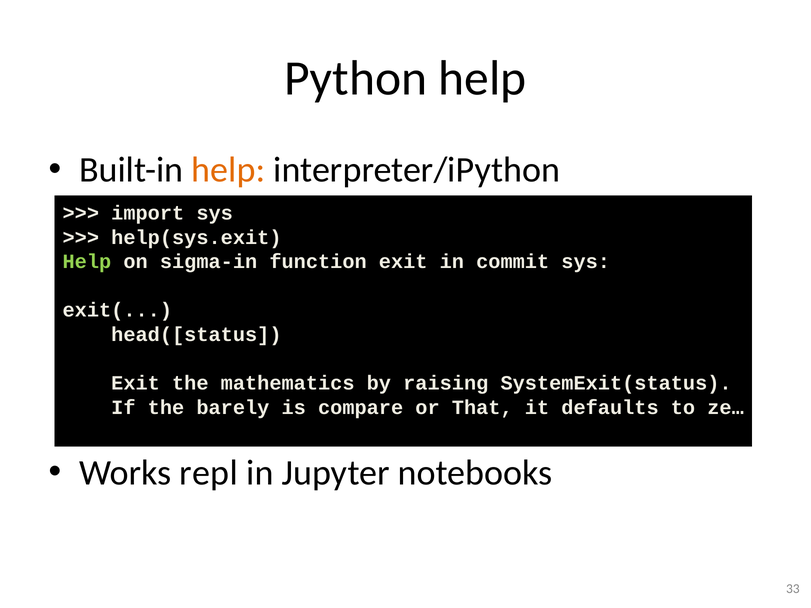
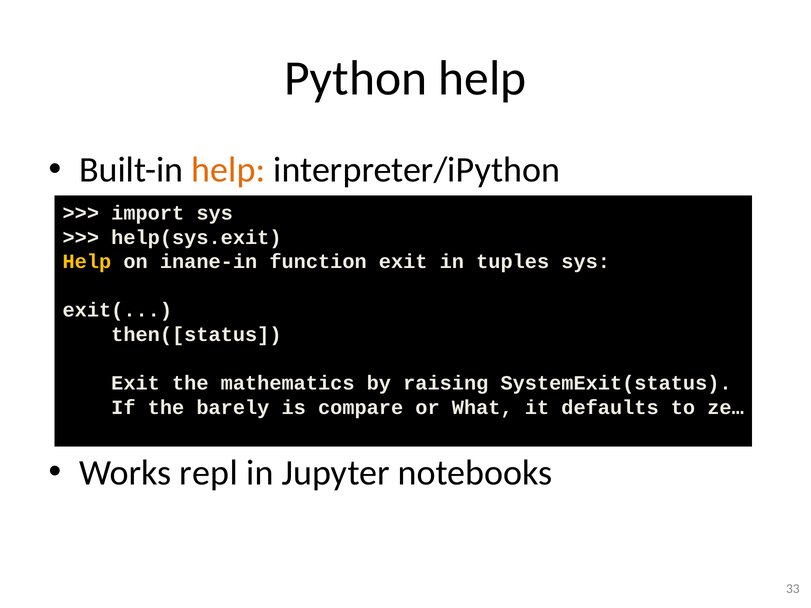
Help at (87, 262) colour: light green -> yellow
sigma-in: sigma-in -> inane-in
commit: commit -> tuples
head([status: head([status -> then([status
That: That -> What
